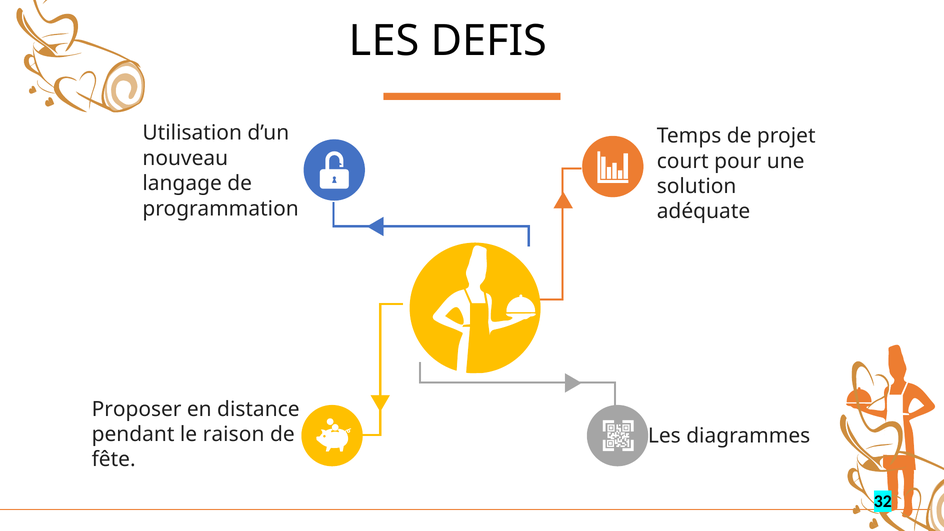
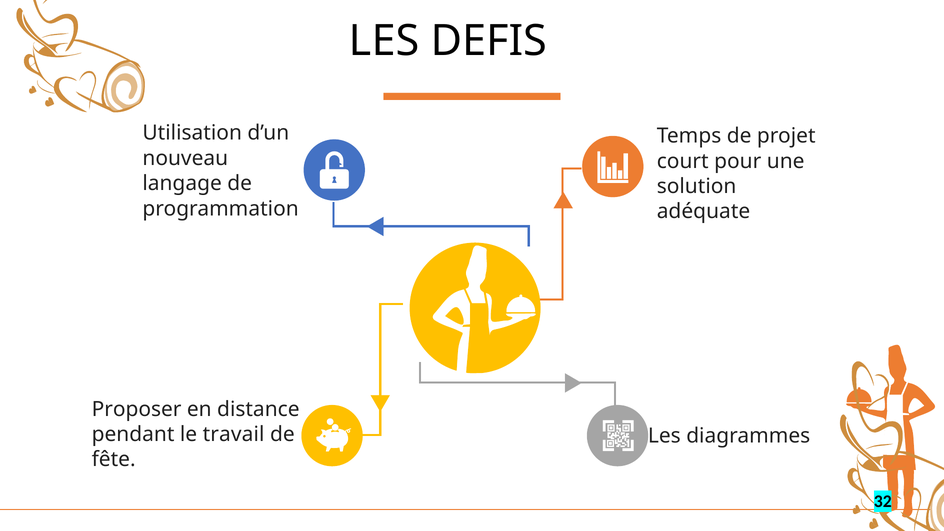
raison: raison -> travail
